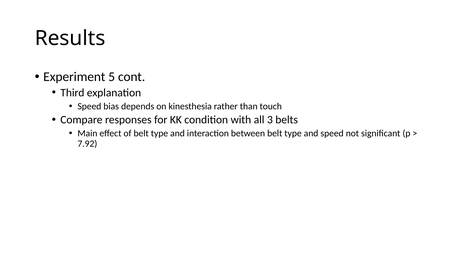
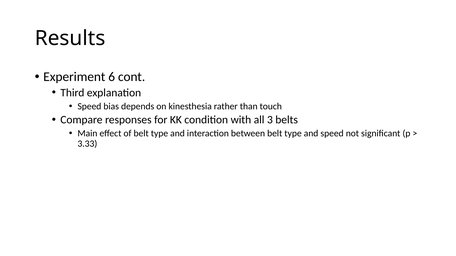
5: 5 -> 6
7.92: 7.92 -> 3.33
